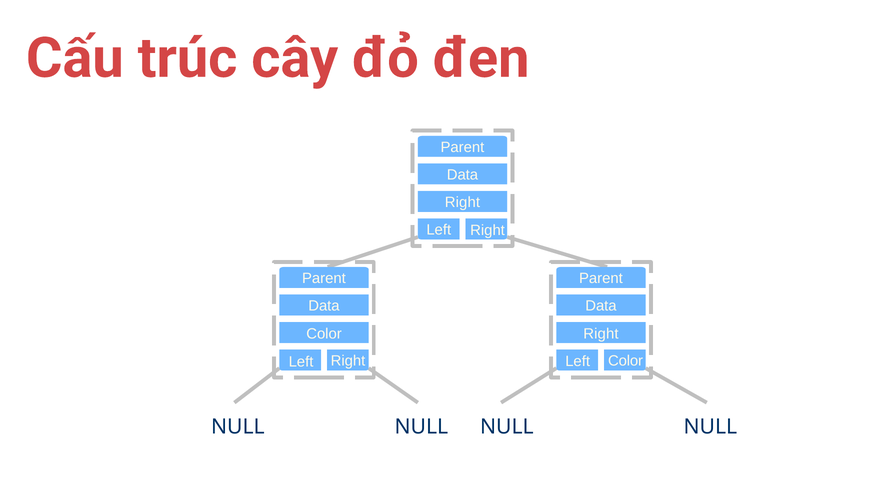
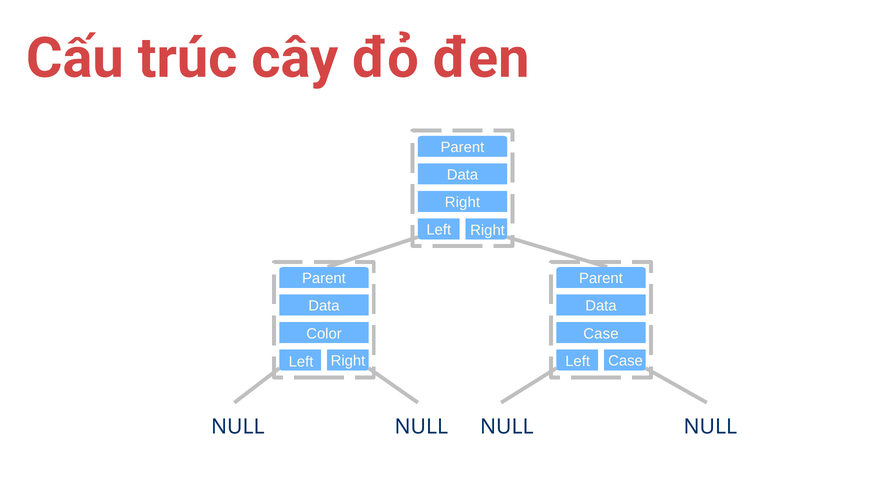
Right at (601, 334): Right -> Case
Left Color: Color -> Case
